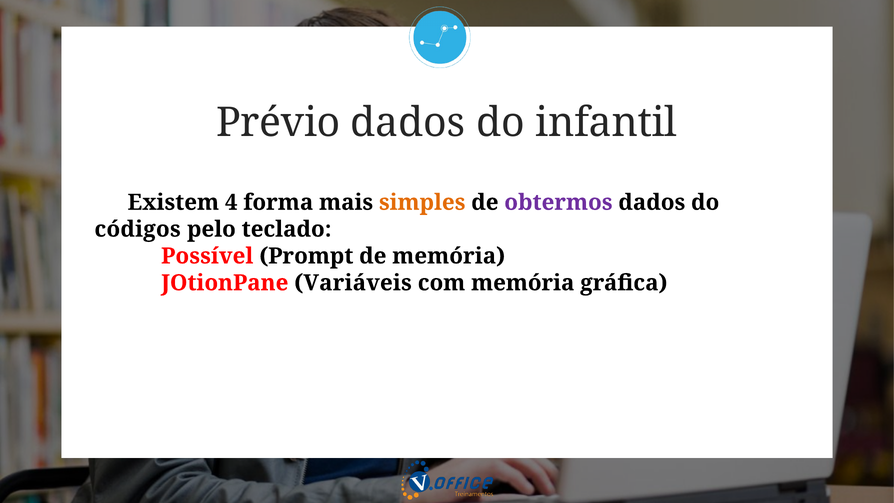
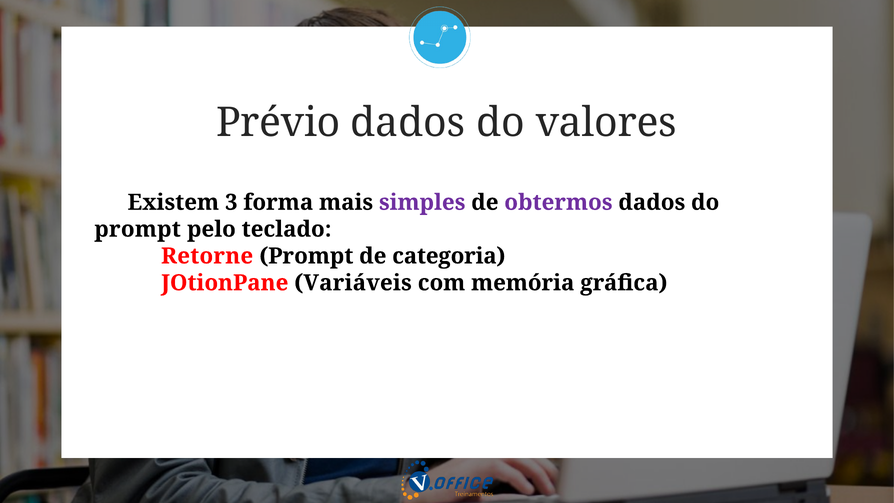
infantil: infantil -> valores
4: 4 -> 3
simples colour: orange -> purple
códigos at (138, 229): códigos -> prompt
Possível: Possível -> Retorne
de memória: memória -> categoria
